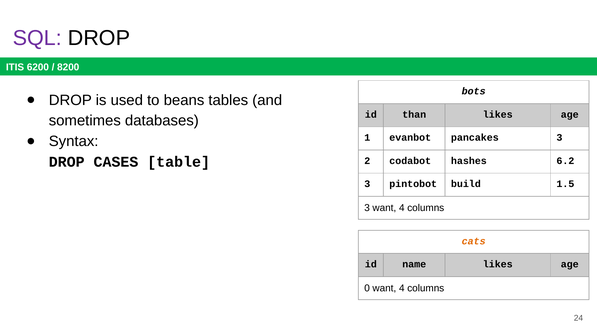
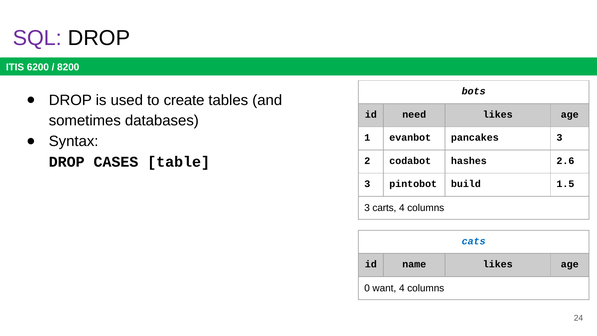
beans: beans -> create
than: than -> need
6.2: 6.2 -> 2.6
3 want: want -> carts
cats colour: orange -> blue
